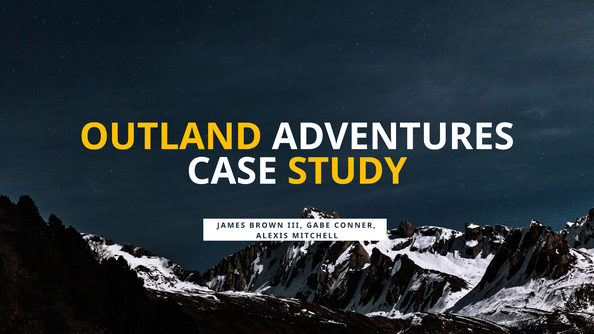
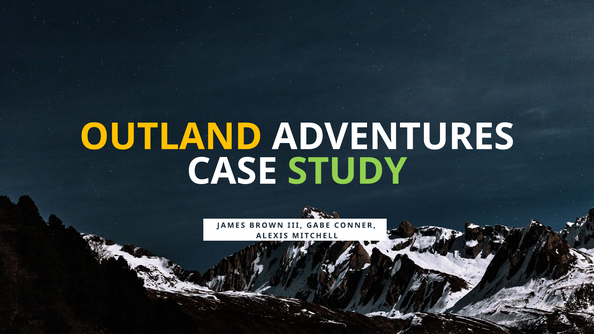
STUDY colour: yellow -> light green
